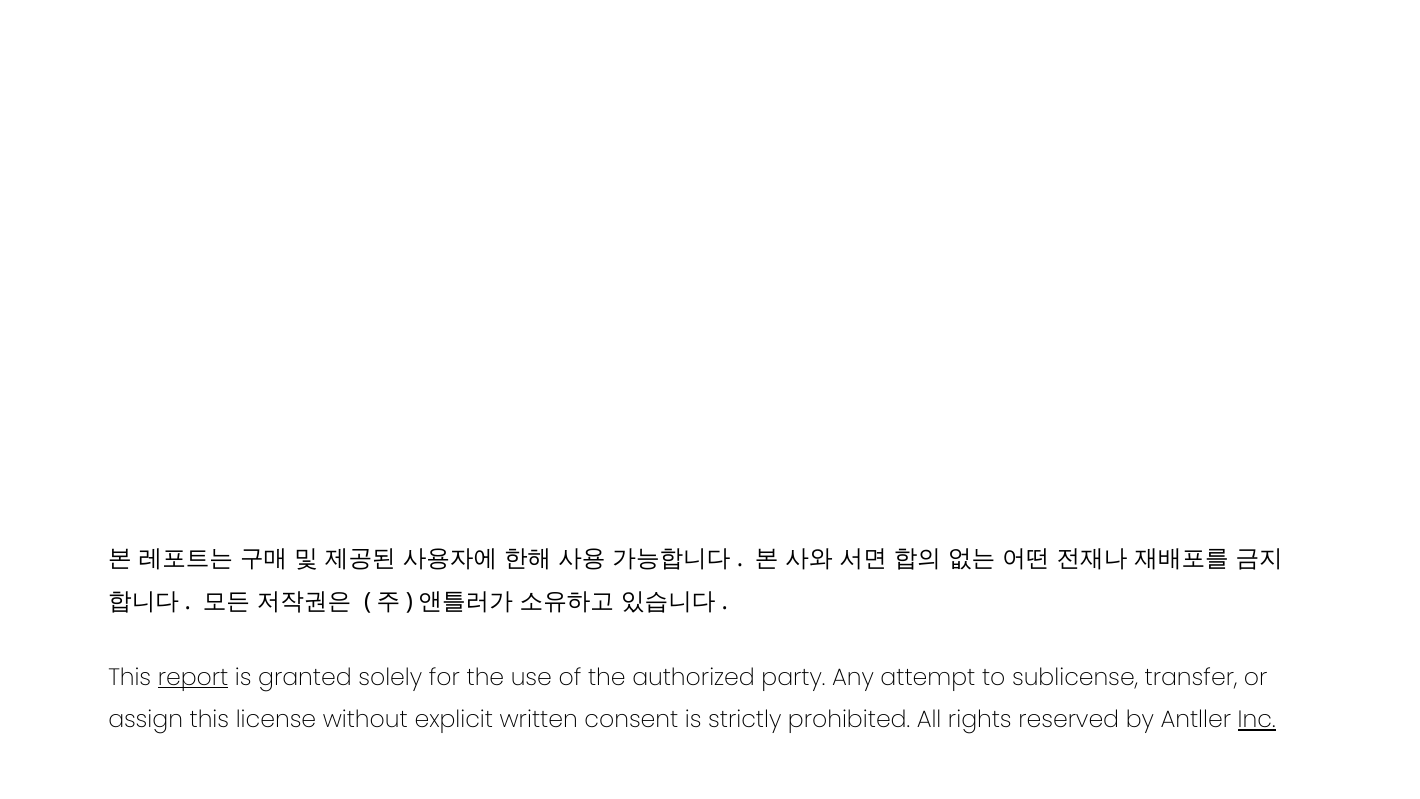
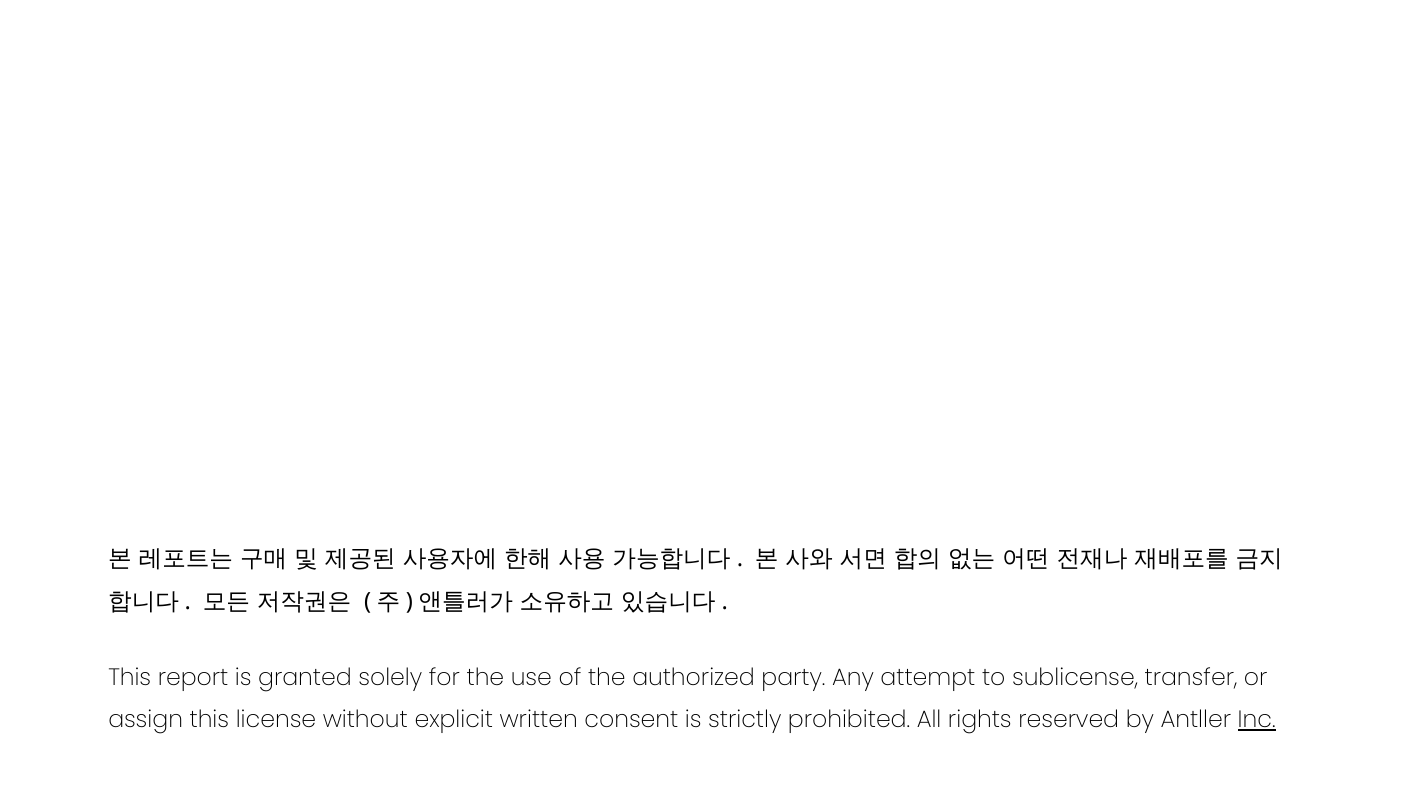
report underline: present -> none
